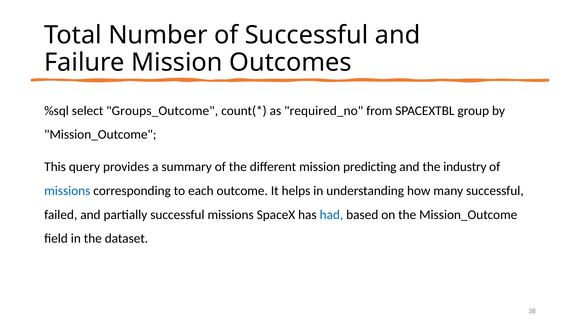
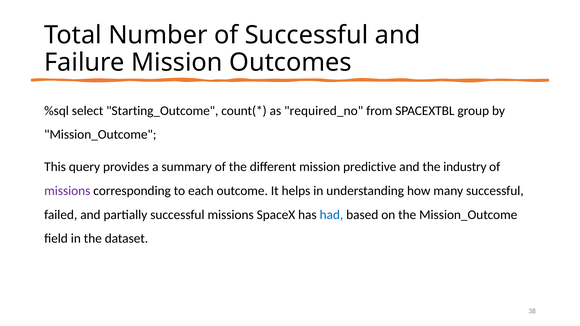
Groups_Outcome: Groups_Outcome -> Starting_Outcome
predicting: predicting -> predictive
missions at (67, 191) colour: blue -> purple
